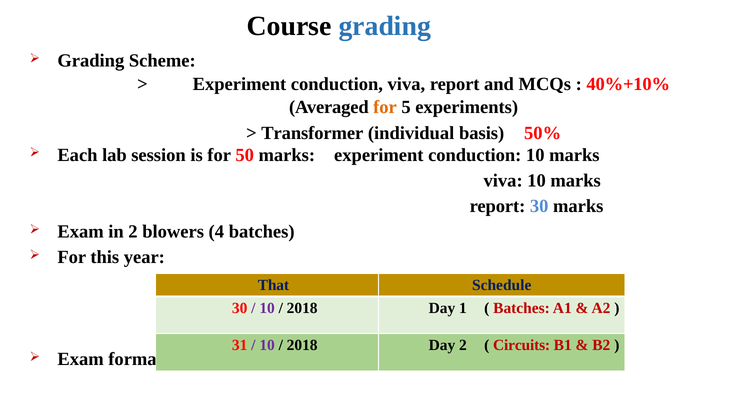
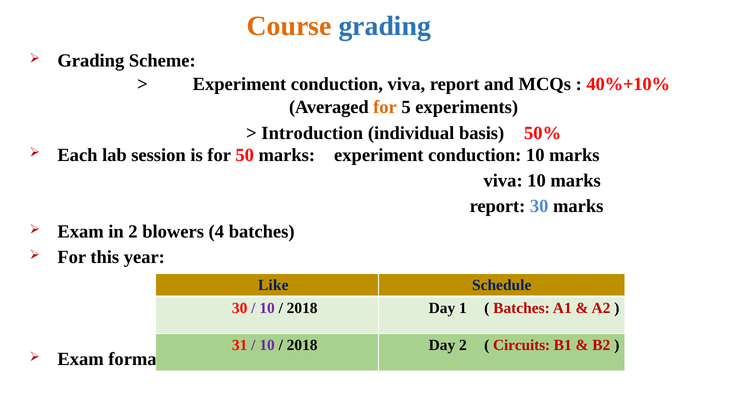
Course colour: black -> orange
Transformer: Transformer -> Introduction
That: That -> Like
